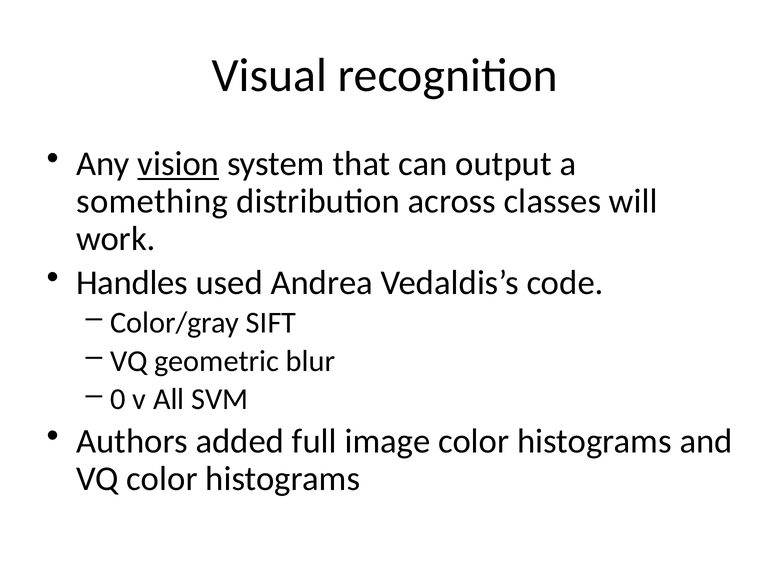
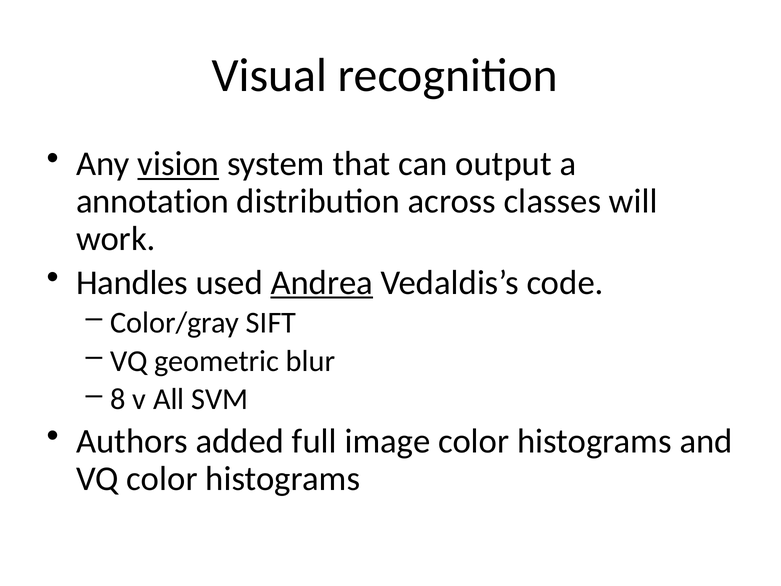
something: something -> annotation
Andrea underline: none -> present
0: 0 -> 8
